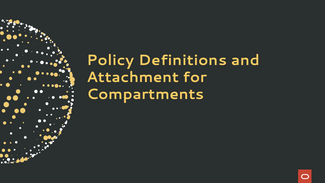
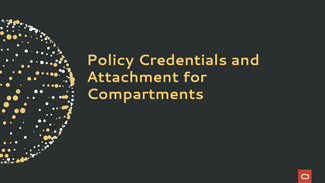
Definitions: Definitions -> Credentials
